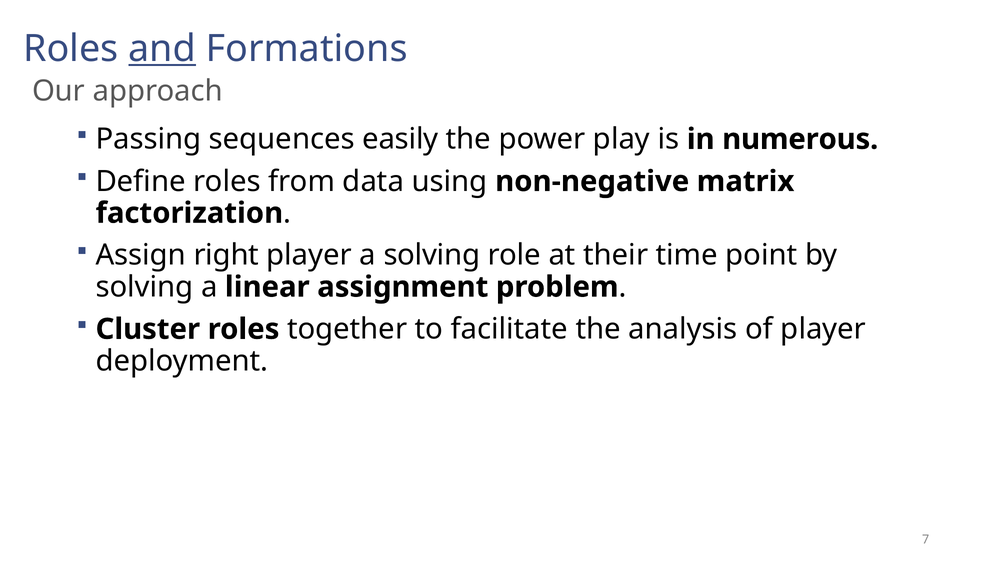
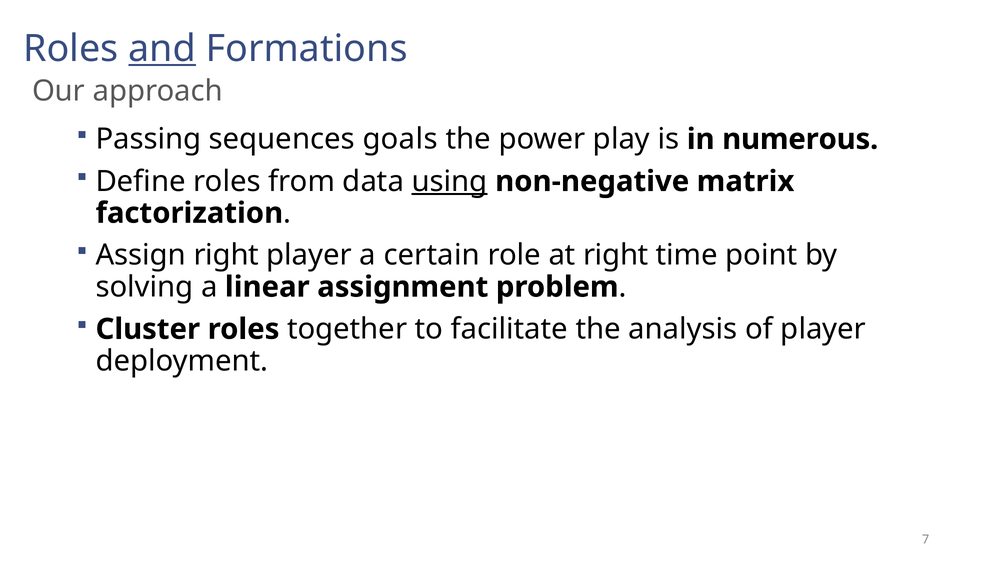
easily: easily -> goals
using underline: none -> present
a solving: solving -> certain
at their: their -> right
